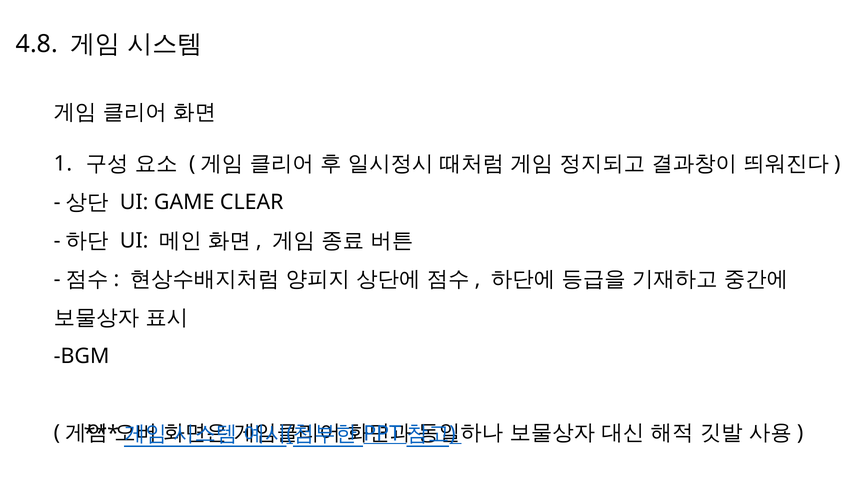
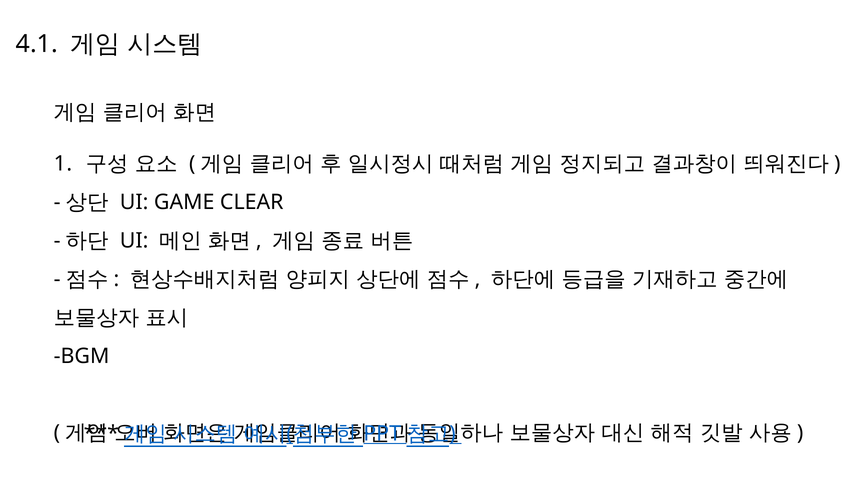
4.8: 4.8 -> 4.1
